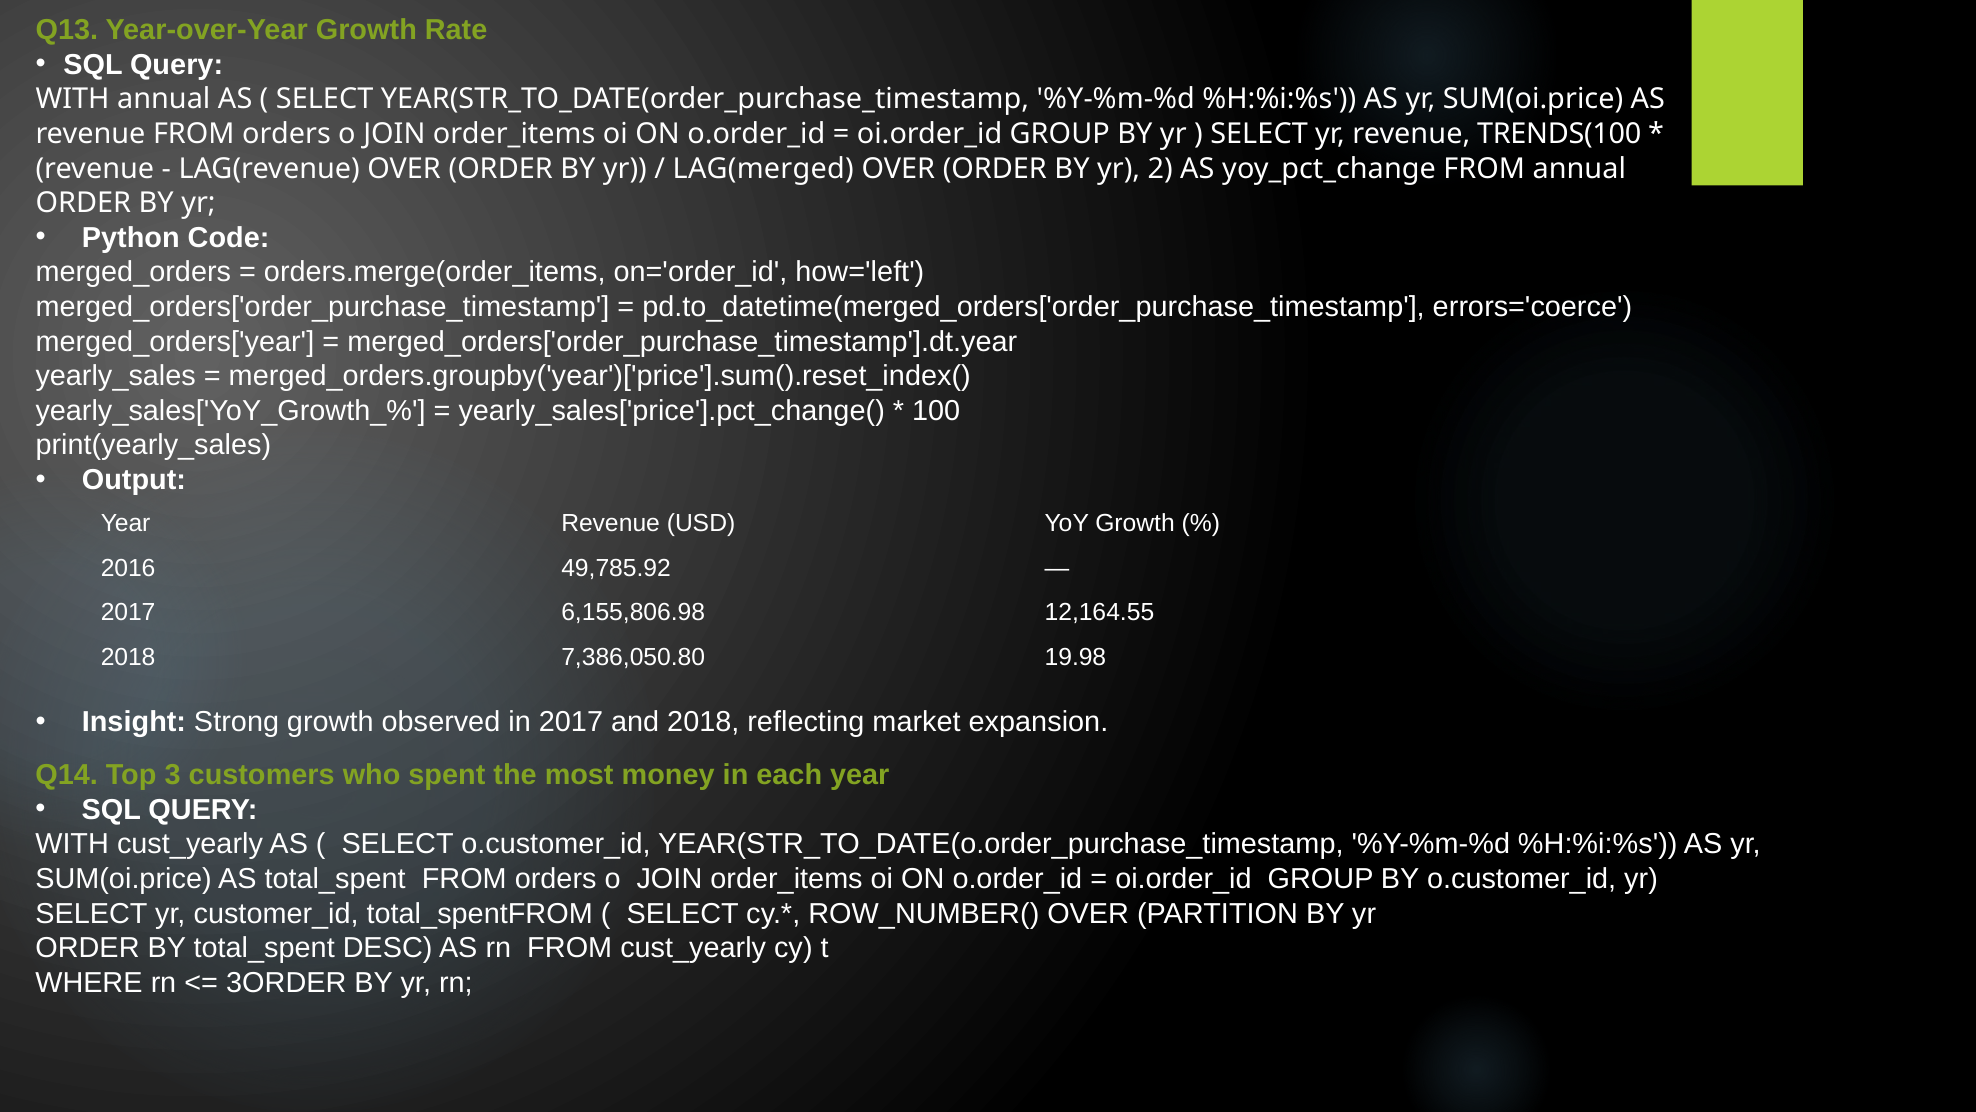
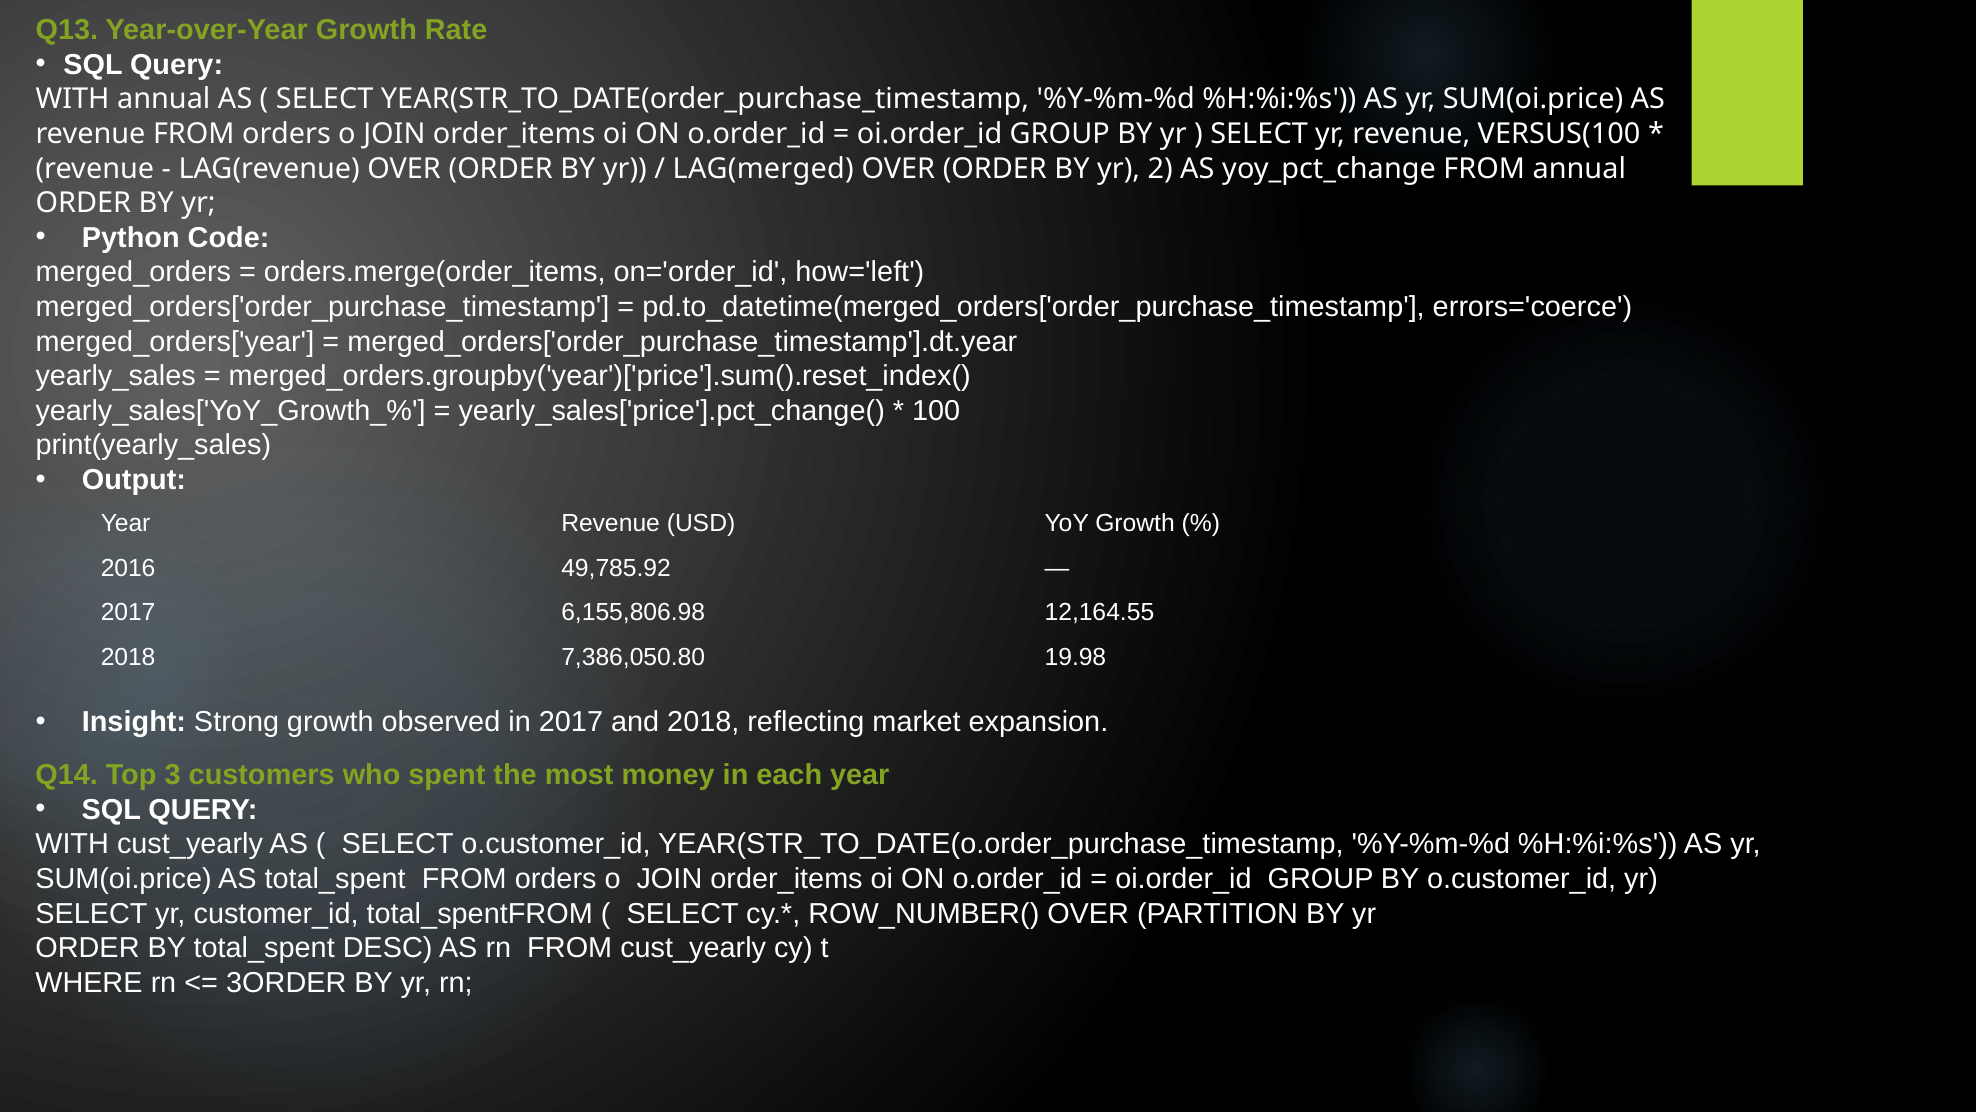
TRENDS(100: TRENDS(100 -> VERSUS(100
